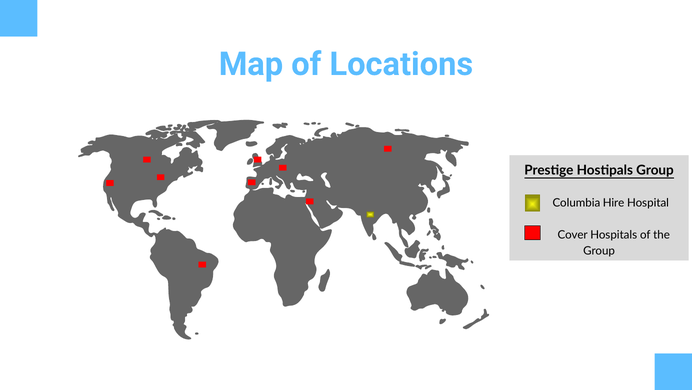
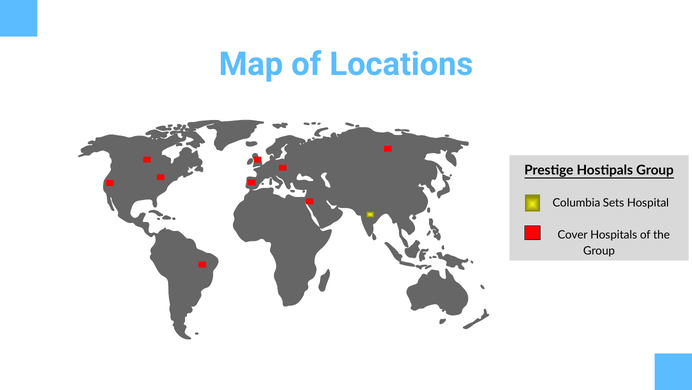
Hire: Hire -> Sets
